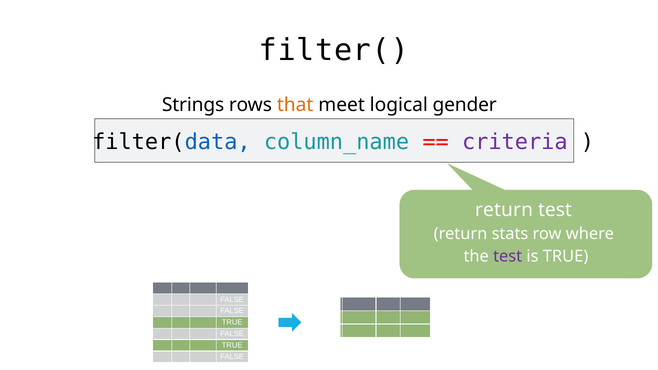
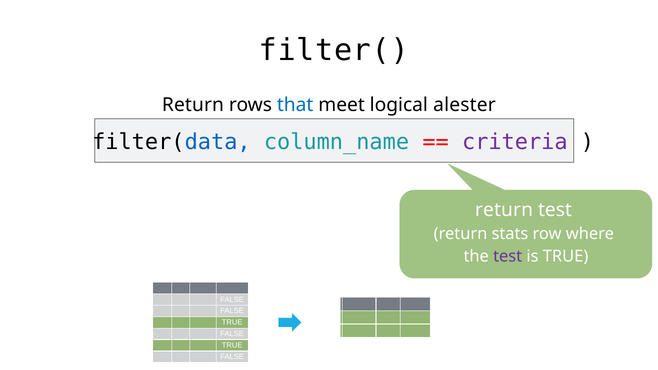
Strings at (193, 105): Strings -> Return
that colour: orange -> blue
gender: gender -> alester
